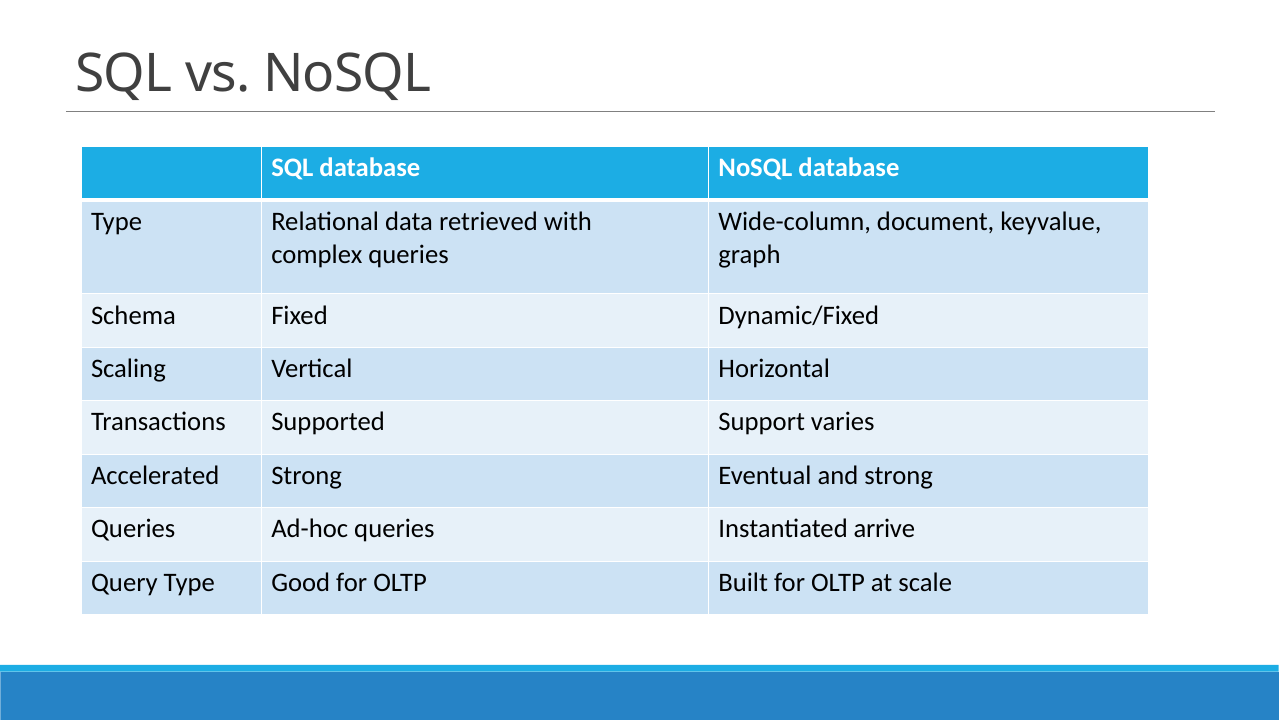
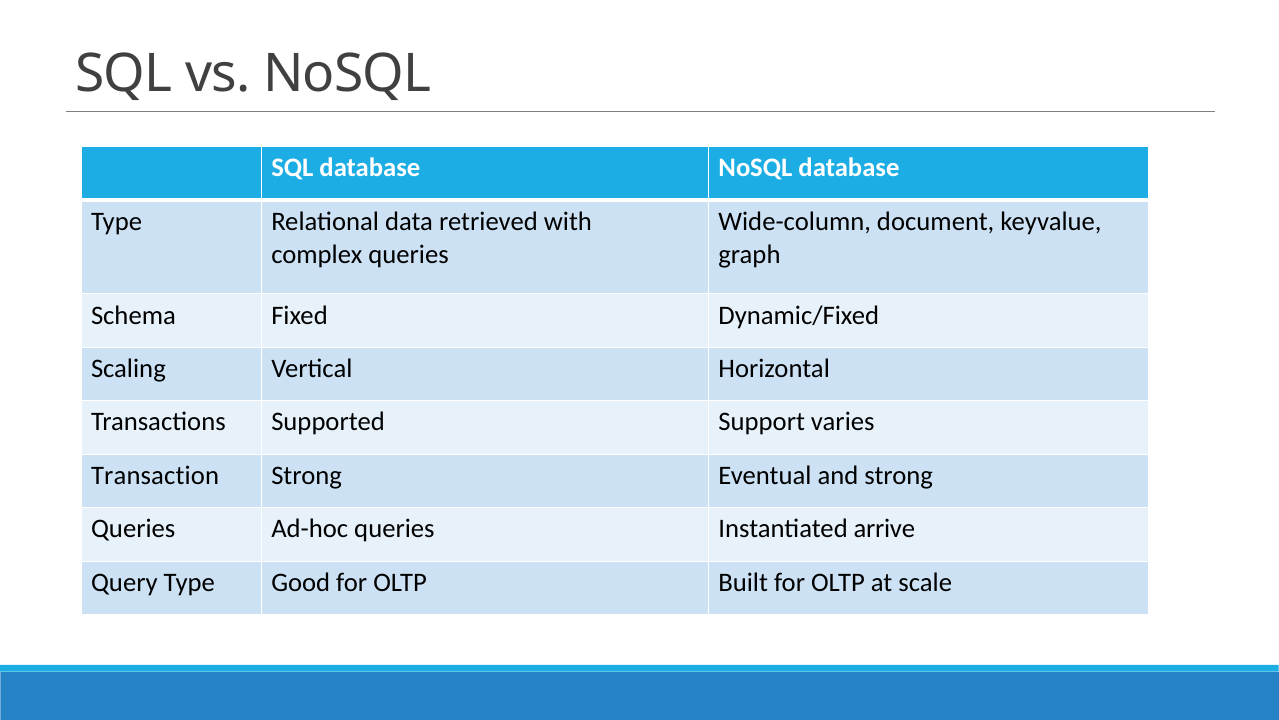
Accelerated: Accelerated -> Transaction
